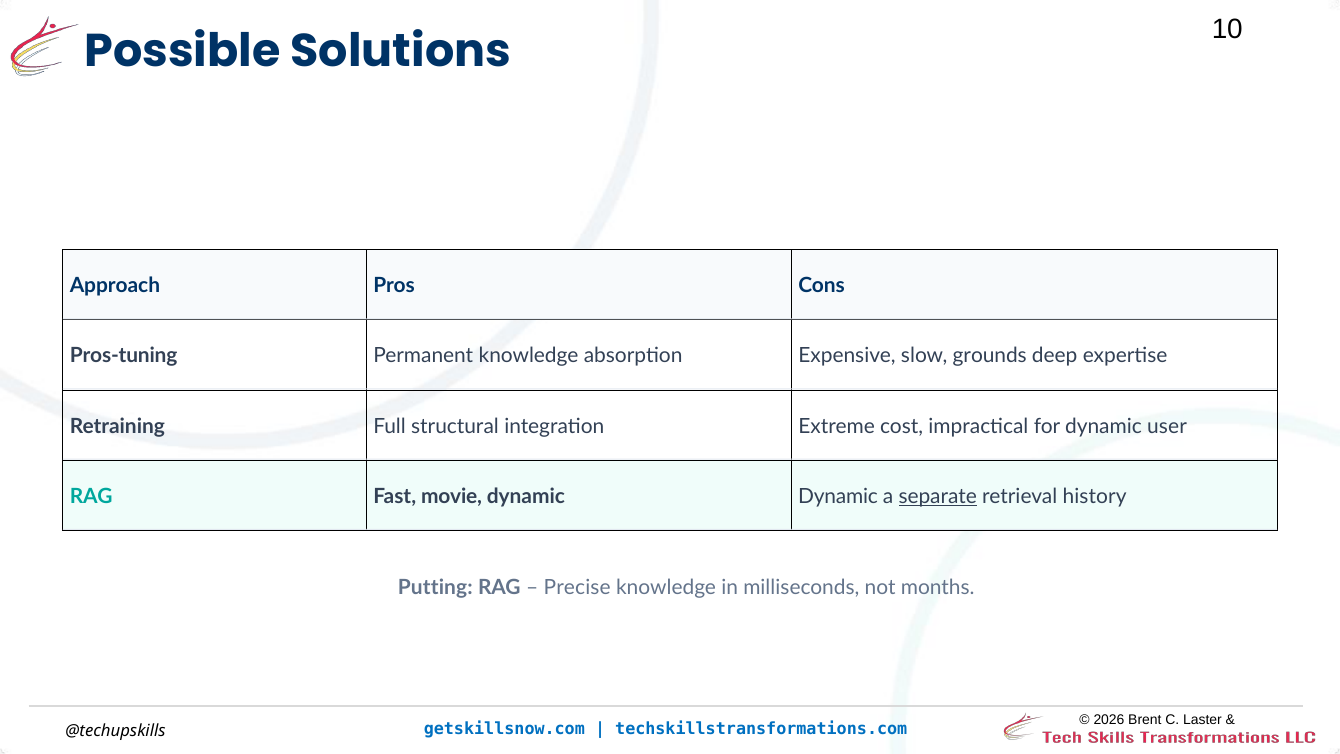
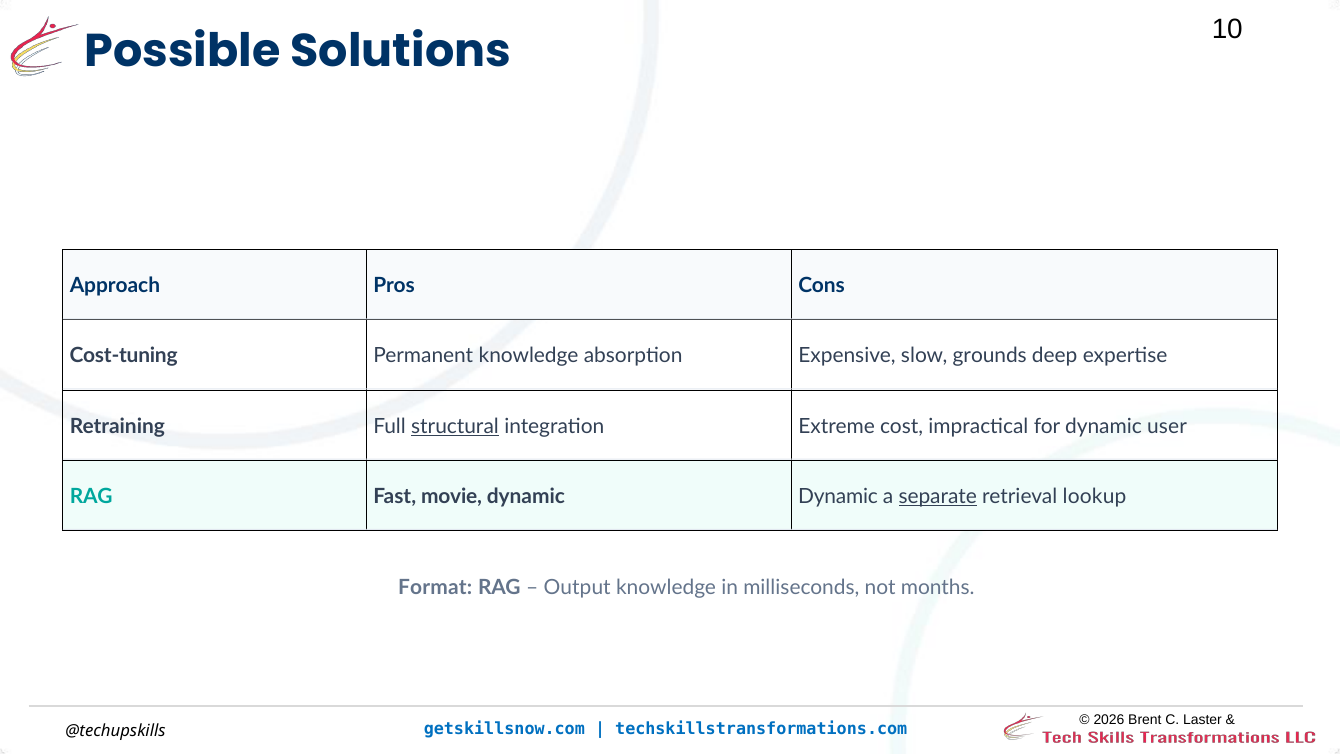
Pros-tuning: Pros-tuning -> Cost-tuning
structural underline: none -> present
history: history -> lookup
Putting: Putting -> Format
Precise: Precise -> Output
